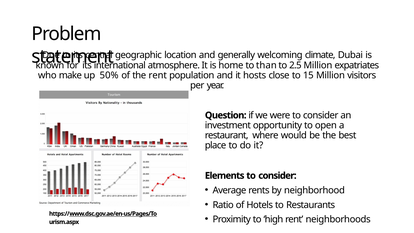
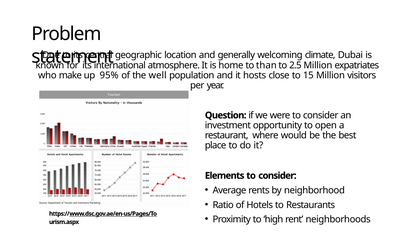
50%: 50% -> 95%
the rent: rent -> well
